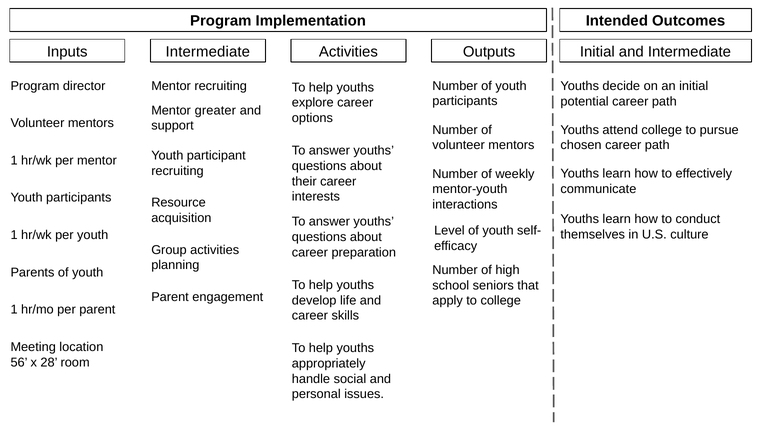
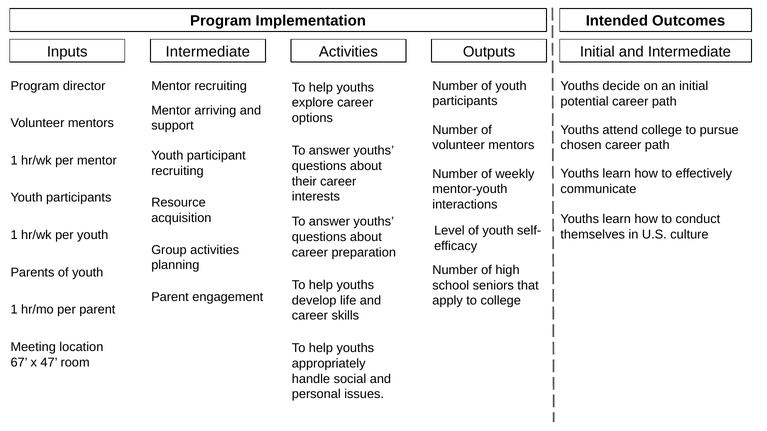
greater: greater -> arriving
56: 56 -> 67
28: 28 -> 47
